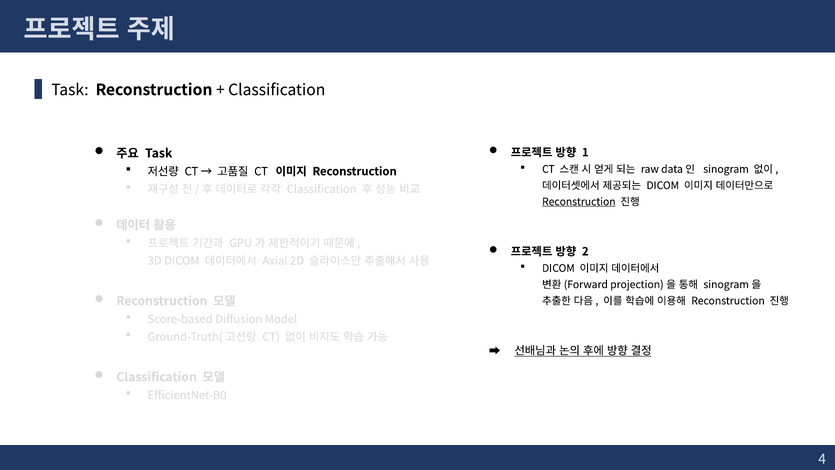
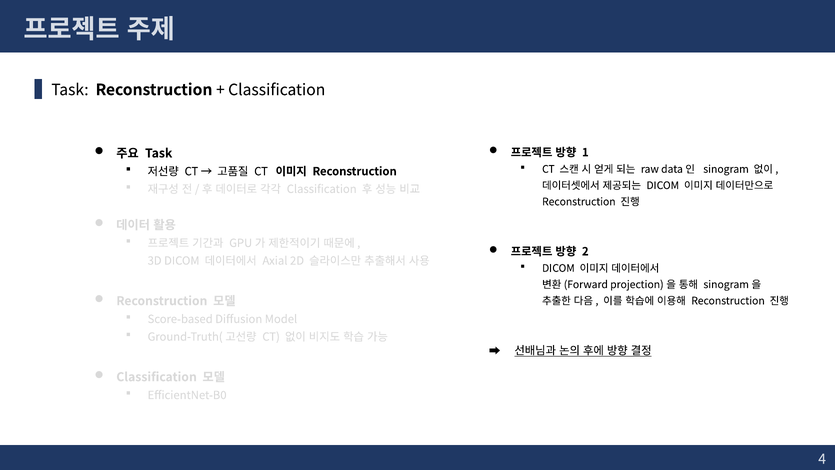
Reconstruction at (579, 202) underline: present -> none
